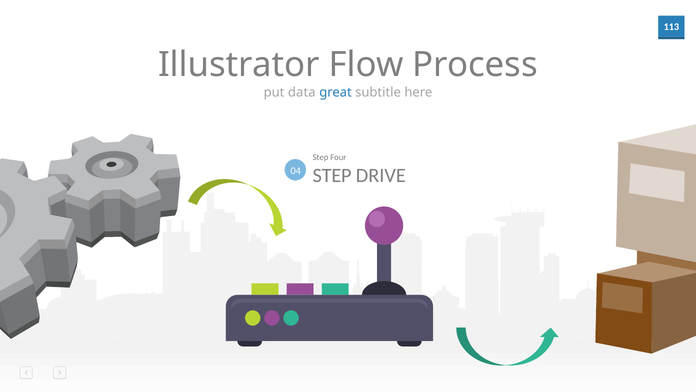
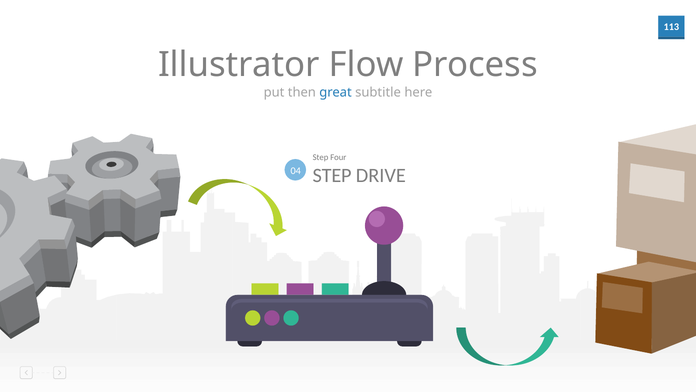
data: data -> then
